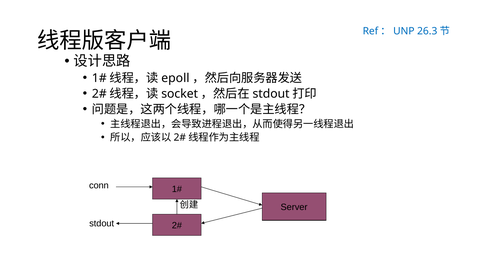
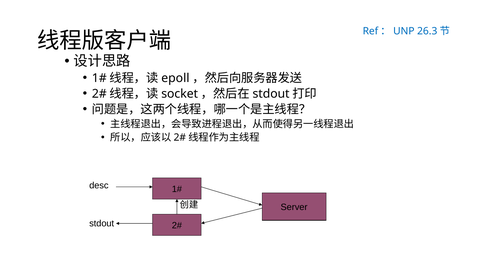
conn: conn -> desc
